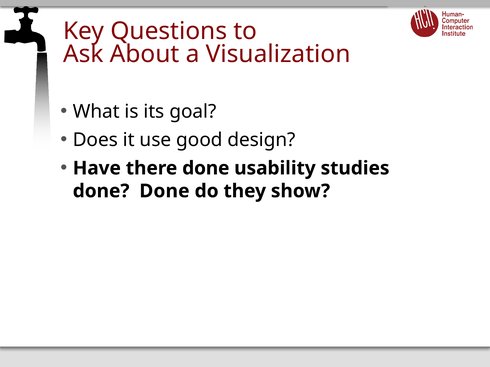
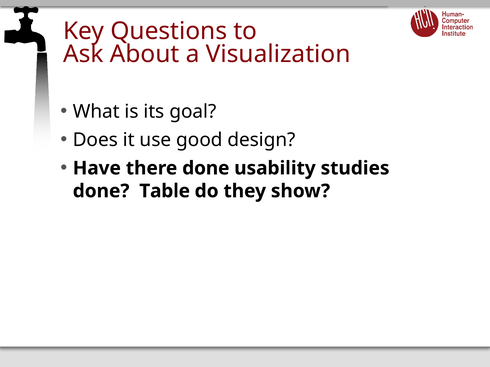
done Done: Done -> Table
